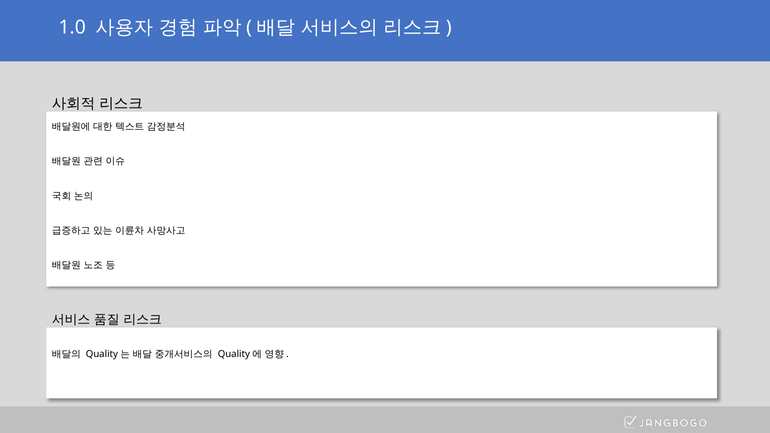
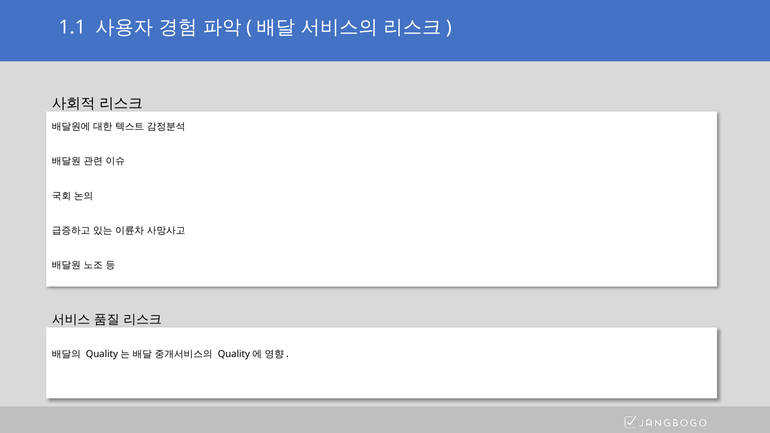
1.0: 1.0 -> 1.1
